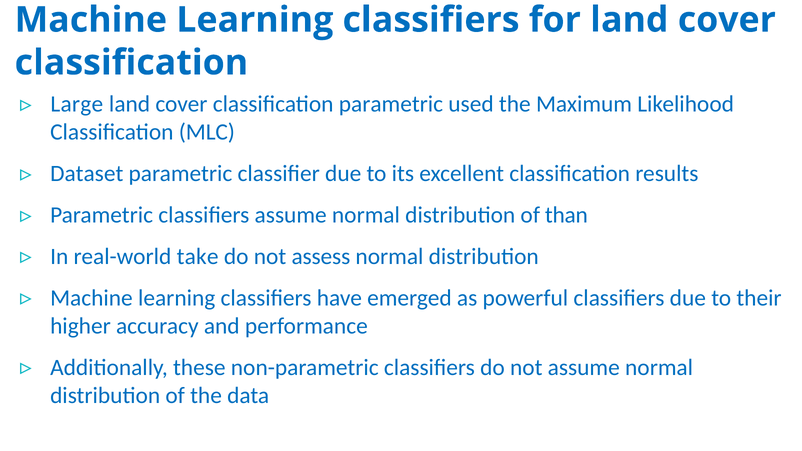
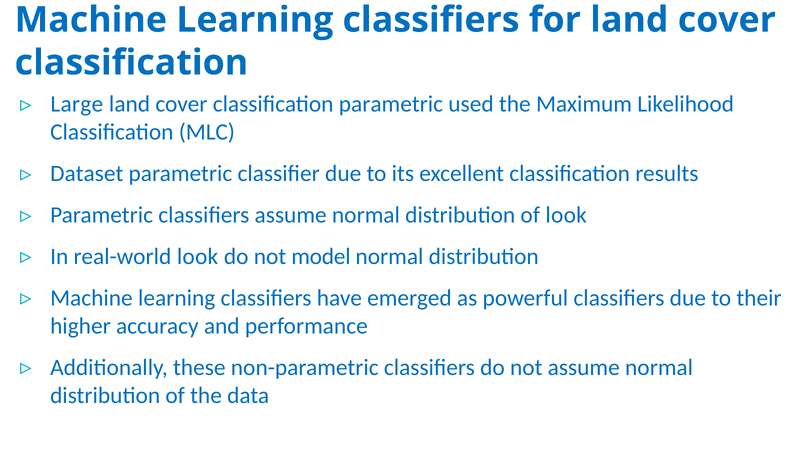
of than: than -> look
real-world take: take -> look
assess: assess -> model
